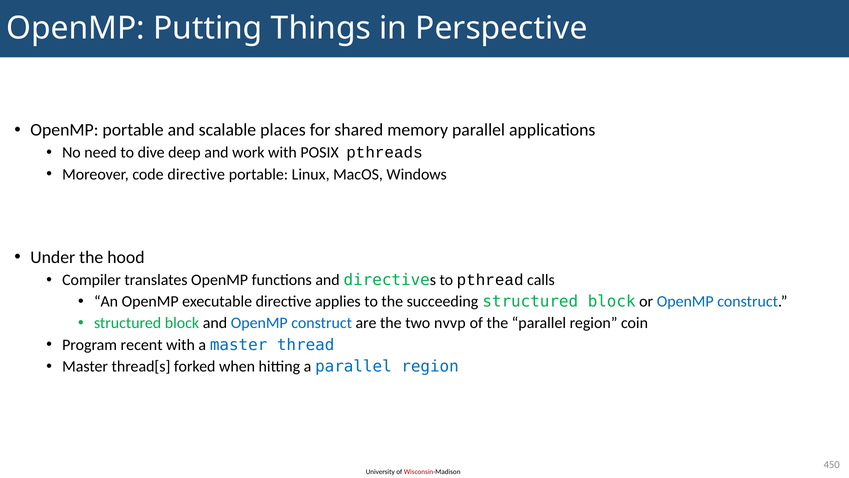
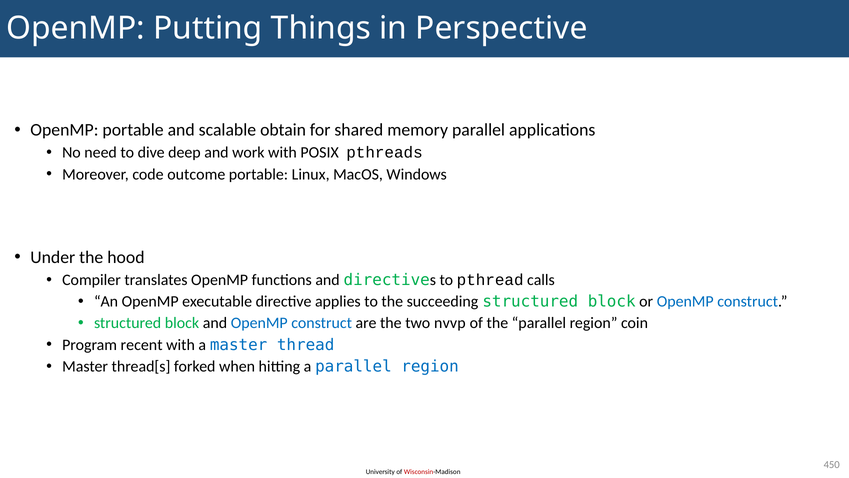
places: places -> obtain
code directive: directive -> outcome
